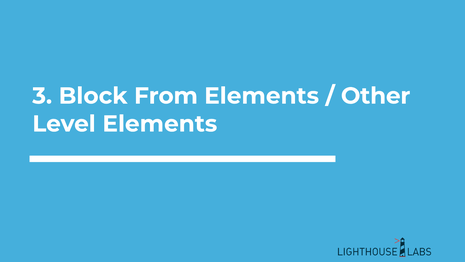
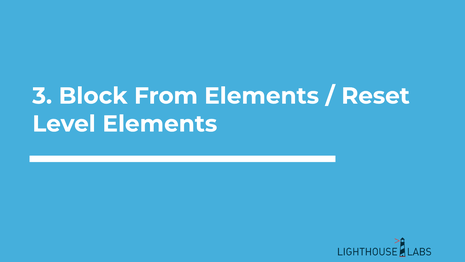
Other: Other -> Reset
